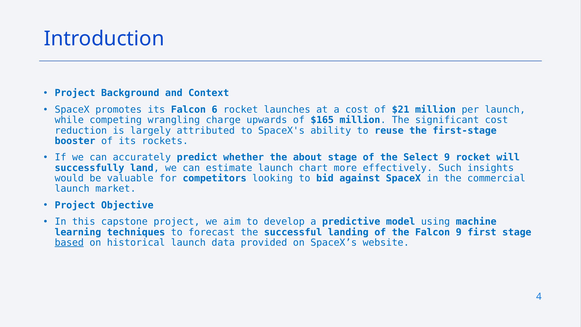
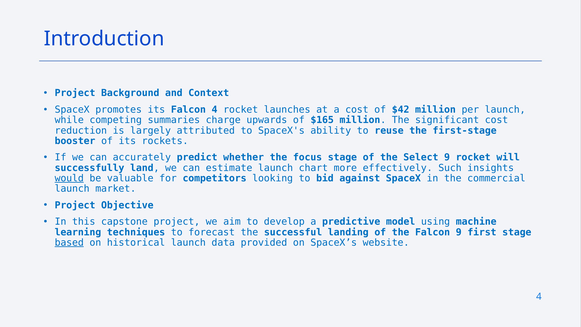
Falcon 6: 6 -> 4
$21: $21 -> $42
wrangling: wrangling -> summaries
about: about -> focus
would underline: none -> present
